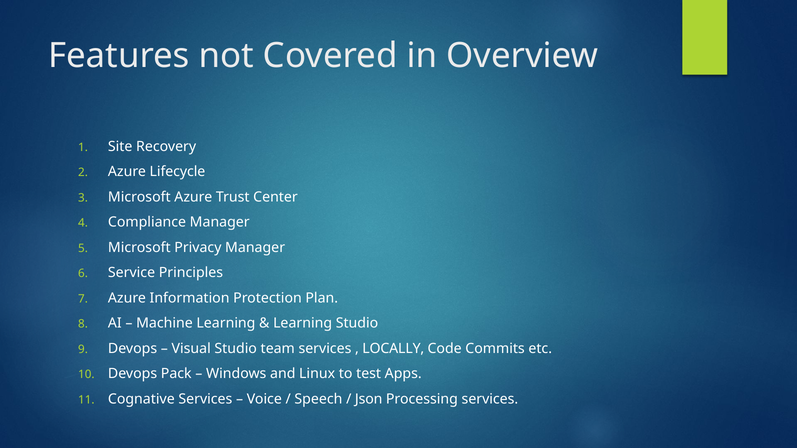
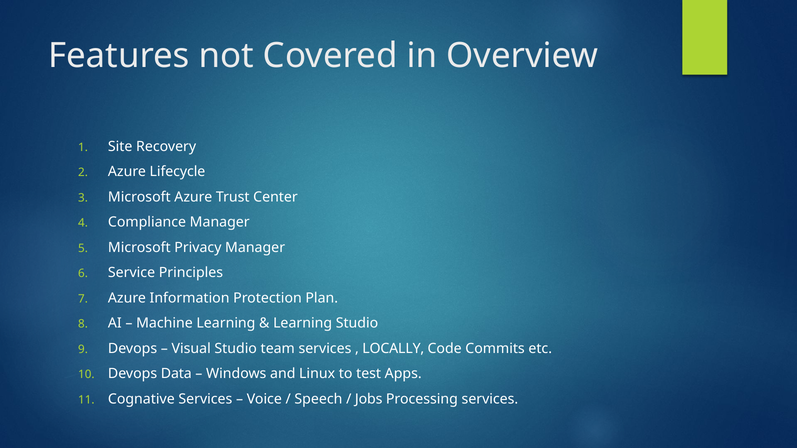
Pack: Pack -> Data
Json: Json -> Jobs
